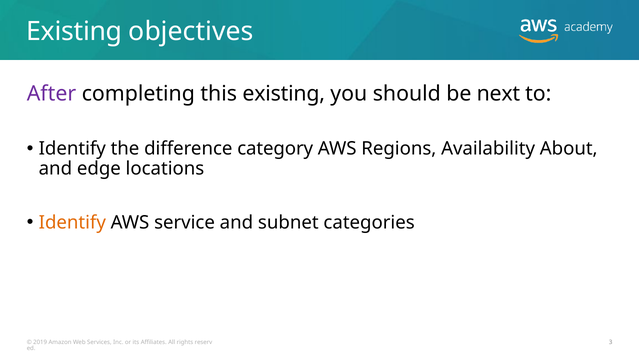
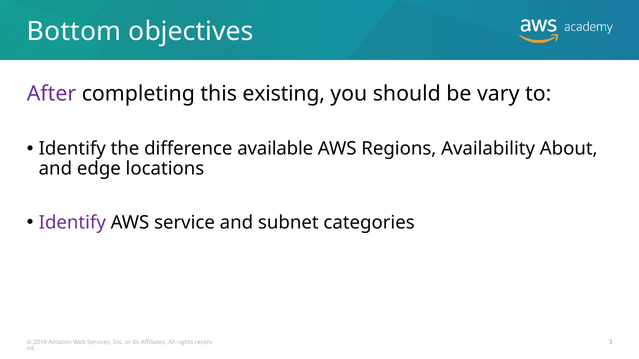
Existing at (74, 31): Existing -> Bottom
next: next -> vary
category: category -> available
Identify at (72, 223) colour: orange -> purple
